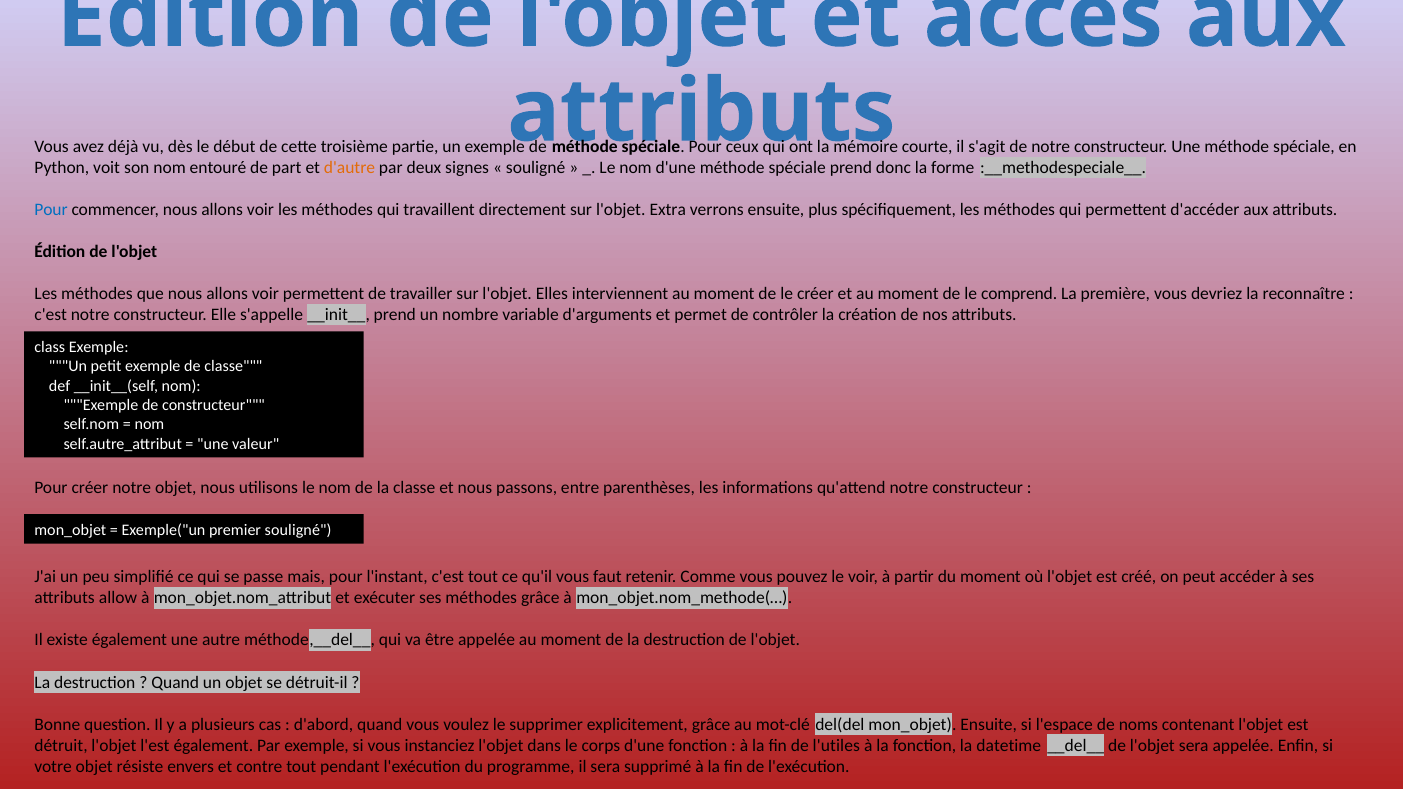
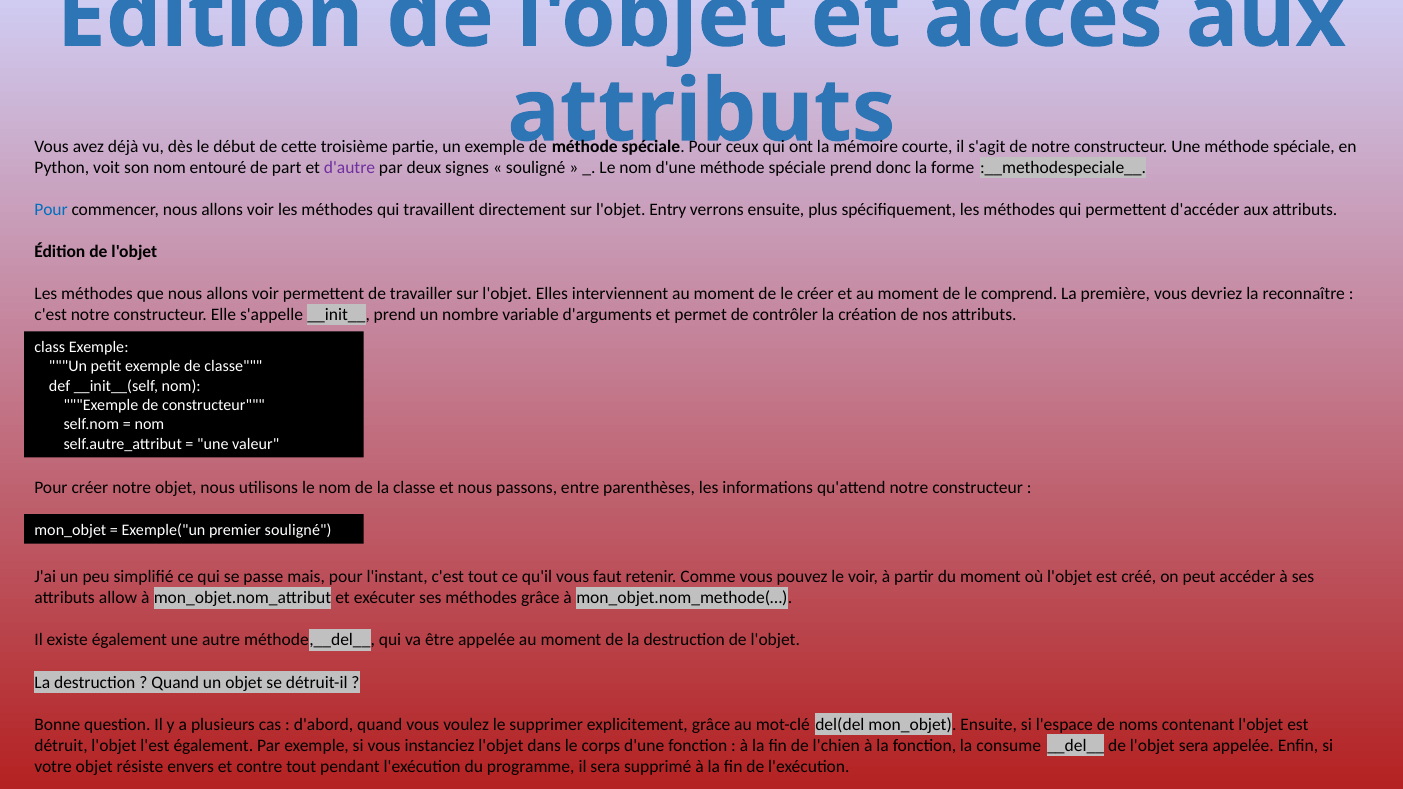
d'autre colour: orange -> purple
Extra: Extra -> Entry
l'utiles: l'utiles -> l'chien
datetime: datetime -> consume
